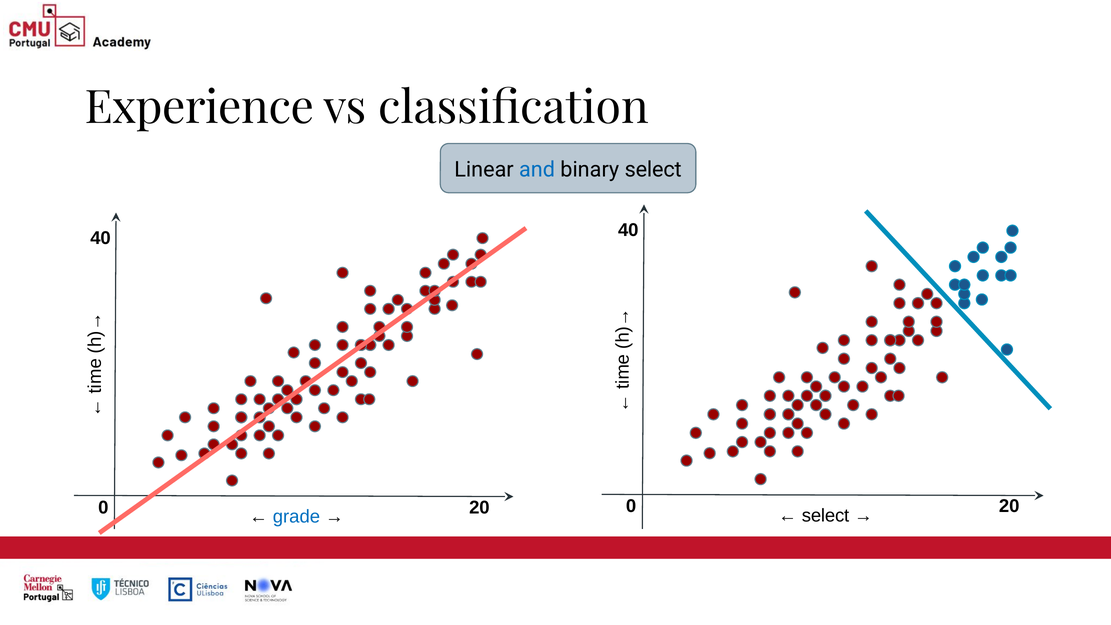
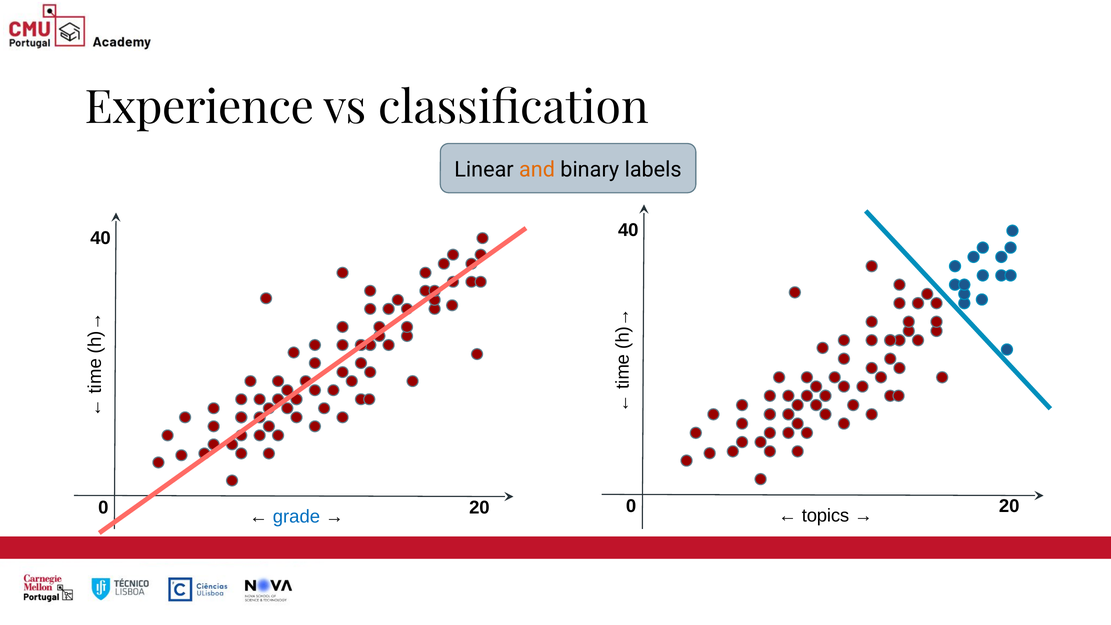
and colour: blue -> orange
binary select: select -> labels
select at (826, 516): select -> topics
